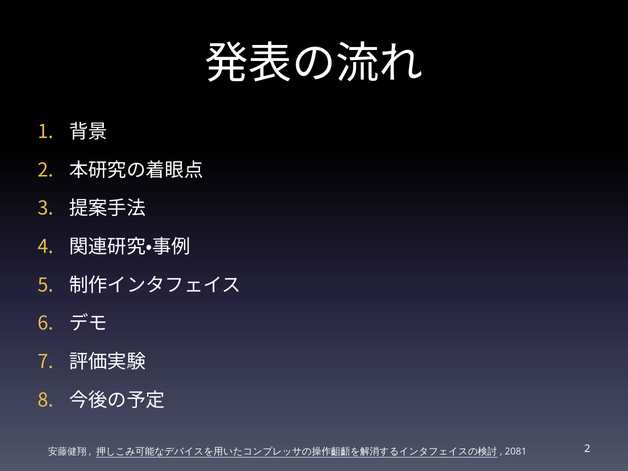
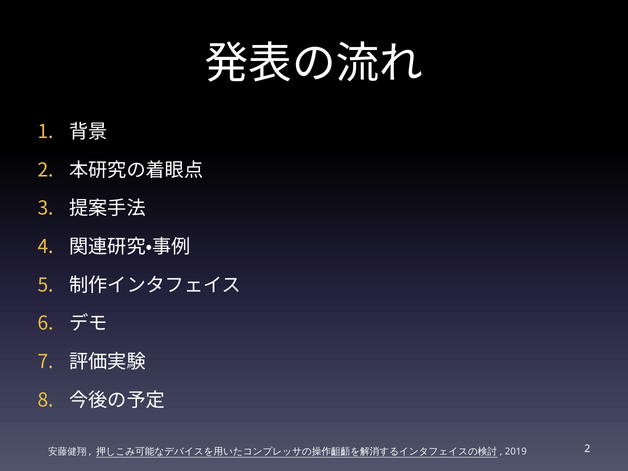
2081: 2081 -> 2019
